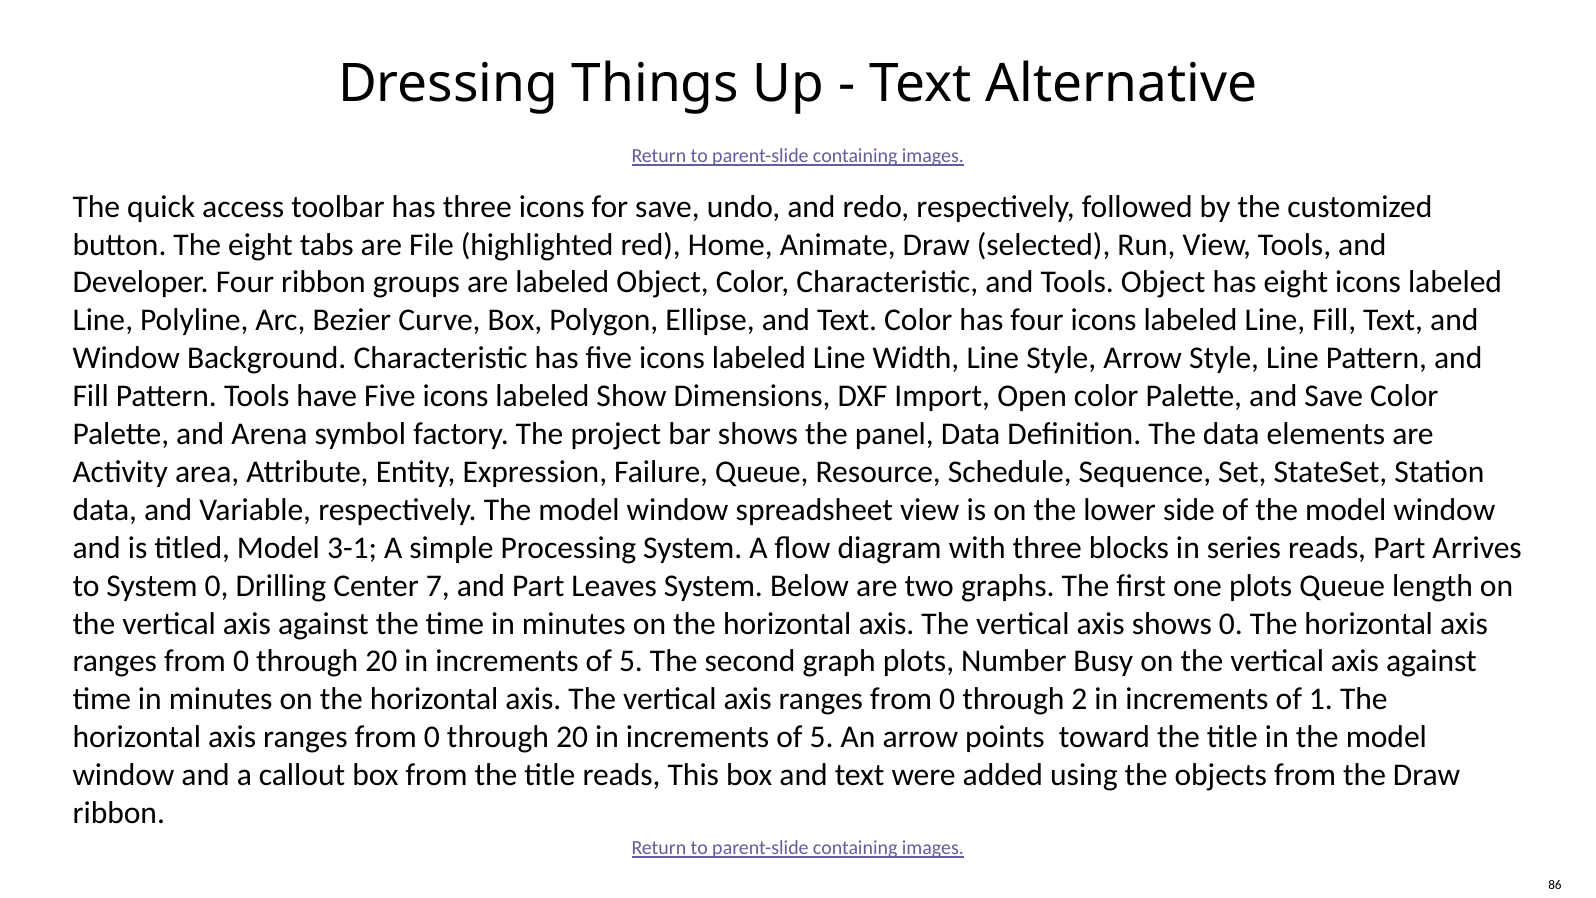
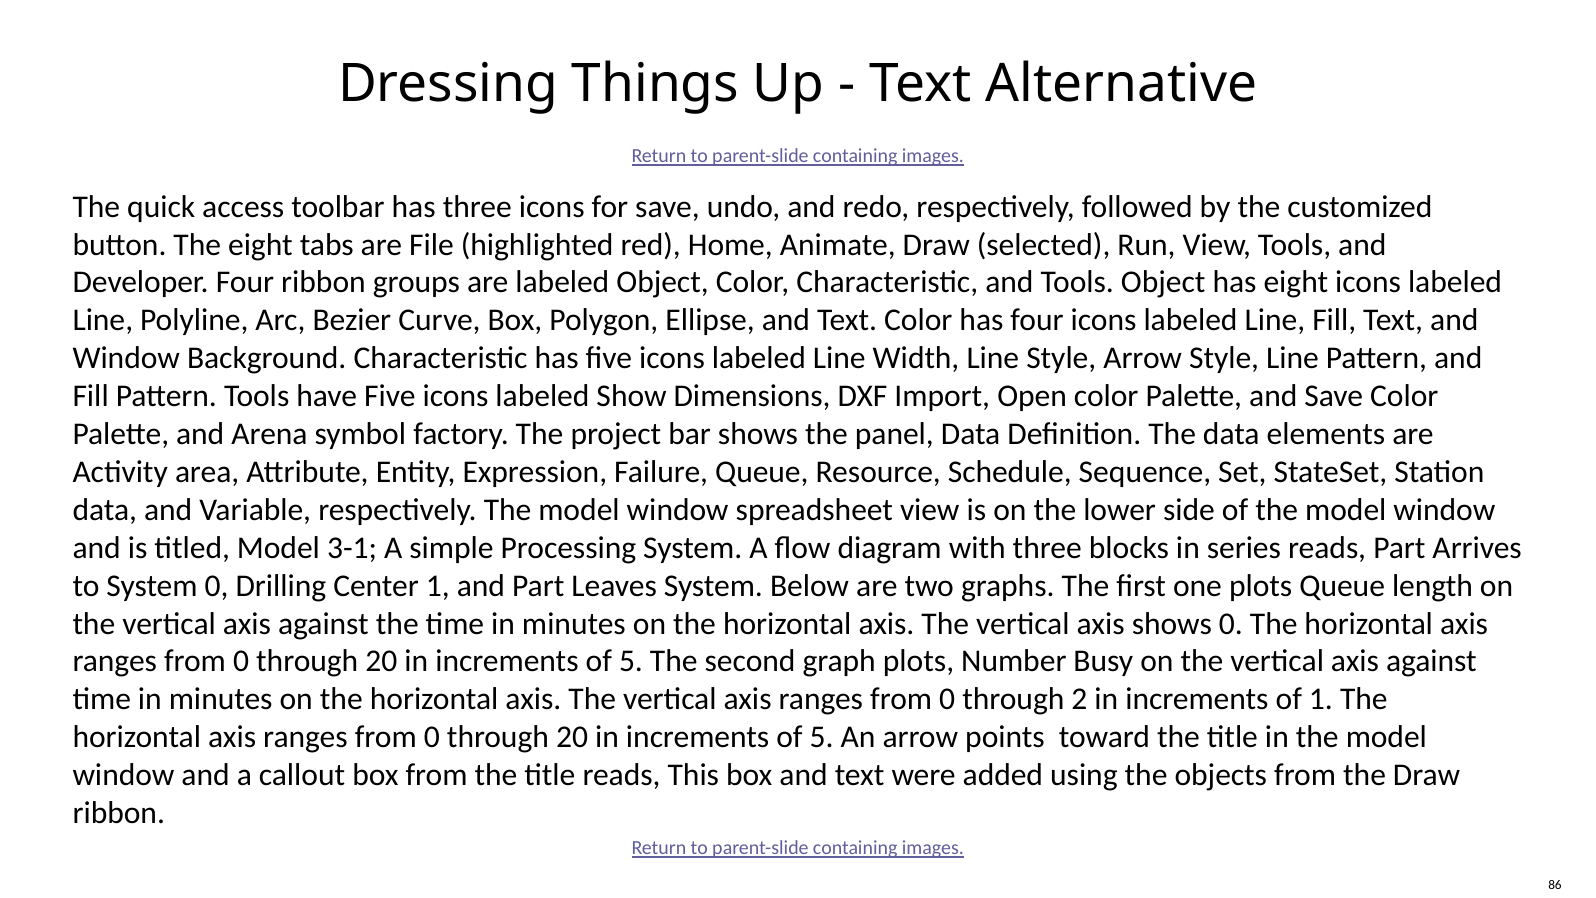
Center 7: 7 -> 1
